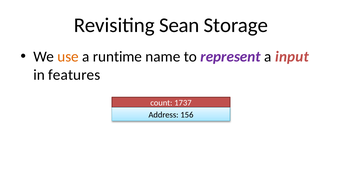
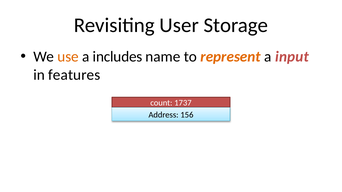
Sean: Sean -> User
runtime: runtime -> includes
represent colour: purple -> orange
